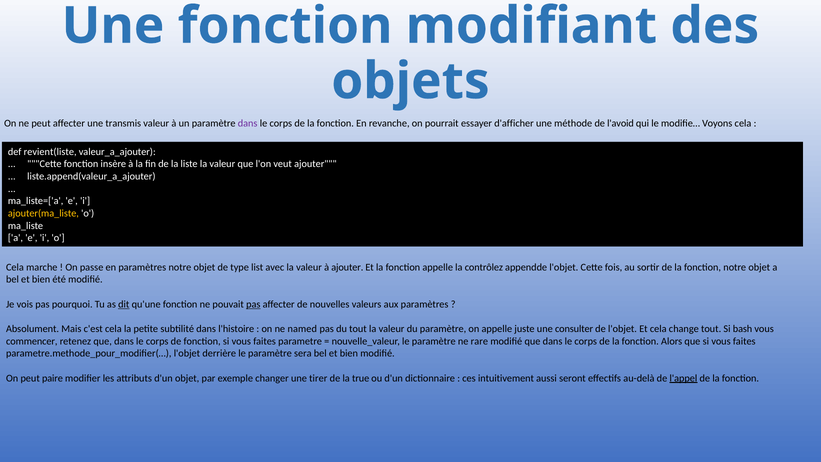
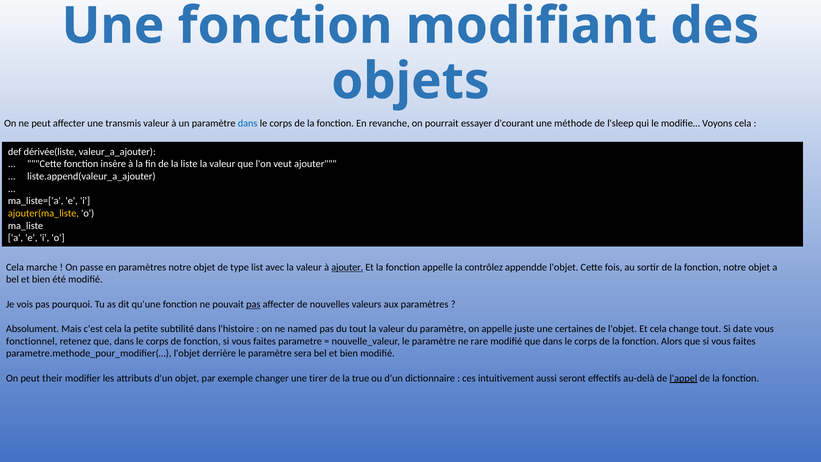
dans at (248, 123) colour: purple -> blue
d'afficher: d'afficher -> d'courant
l'avoid: l'avoid -> l'sleep
revient(liste: revient(liste -> dérivée(liste
ajouter at (347, 267) underline: none -> present
dit underline: present -> none
consulter: consulter -> certaines
bash: bash -> date
commencer: commencer -> fonctionnel
paire: paire -> their
